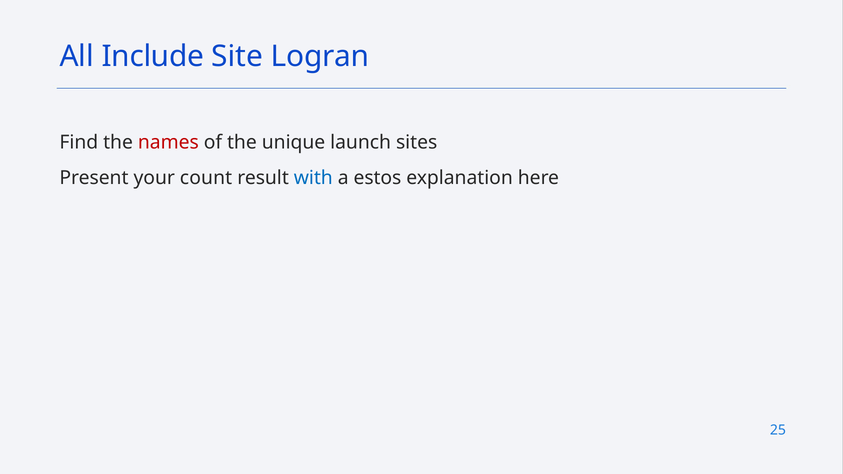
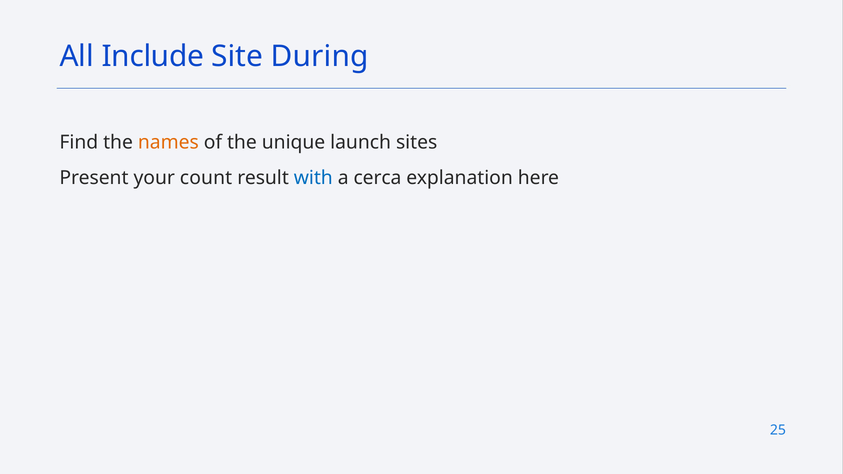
Logran: Logran -> During
names colour: red -> orange
estos: estos -> cerca
